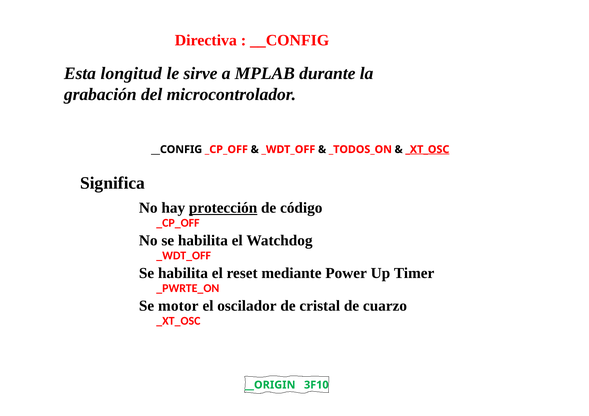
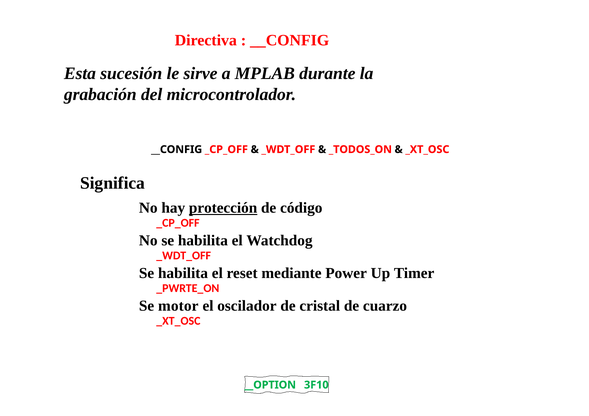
longitud: longitud -> sucesión
_XT_OSC at (427, 150) underline: present -> none
__ORIGIN: __ORIGIN -> __OPTION
